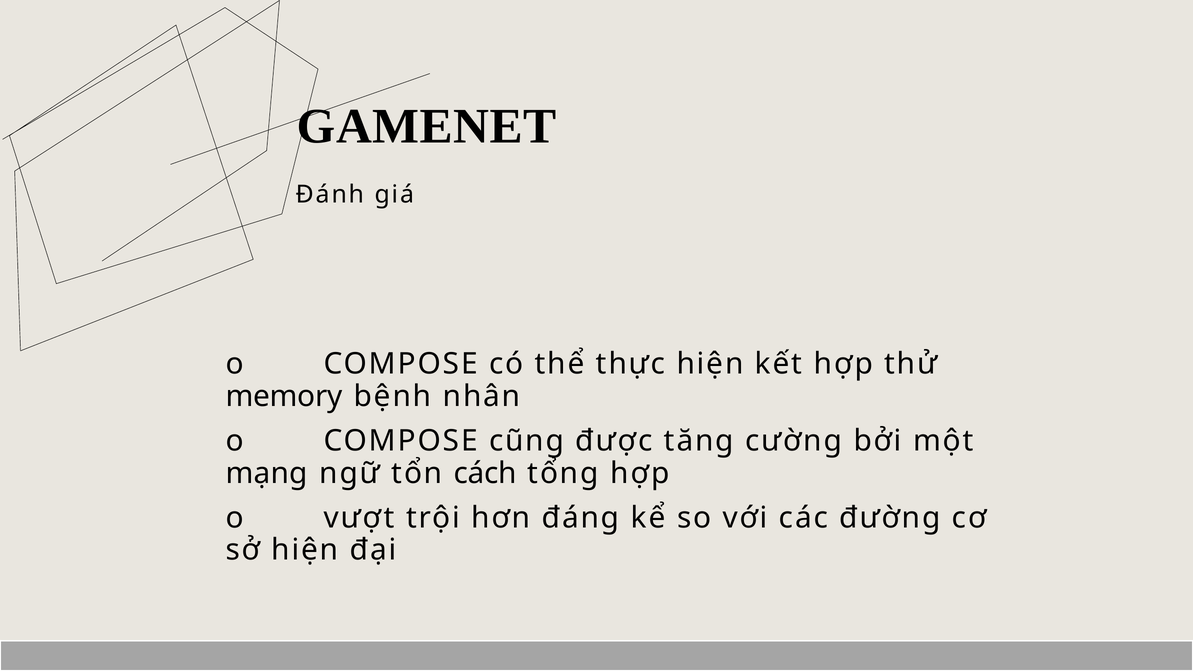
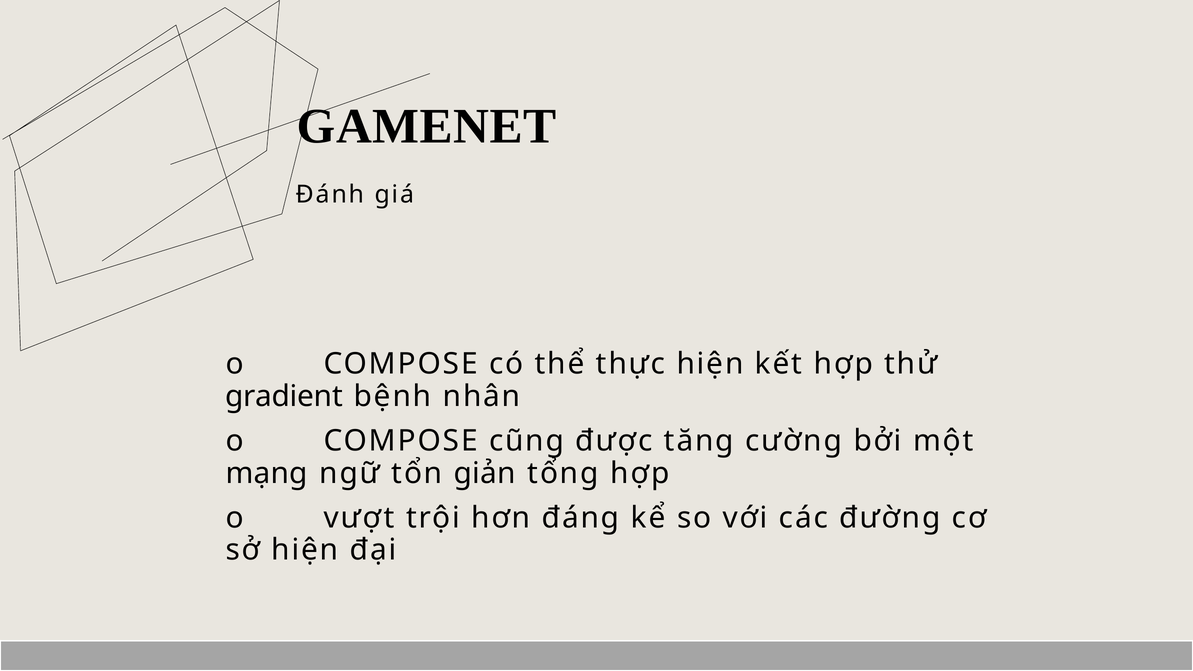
memory: memory -> gradient
cách: cách -> giản
